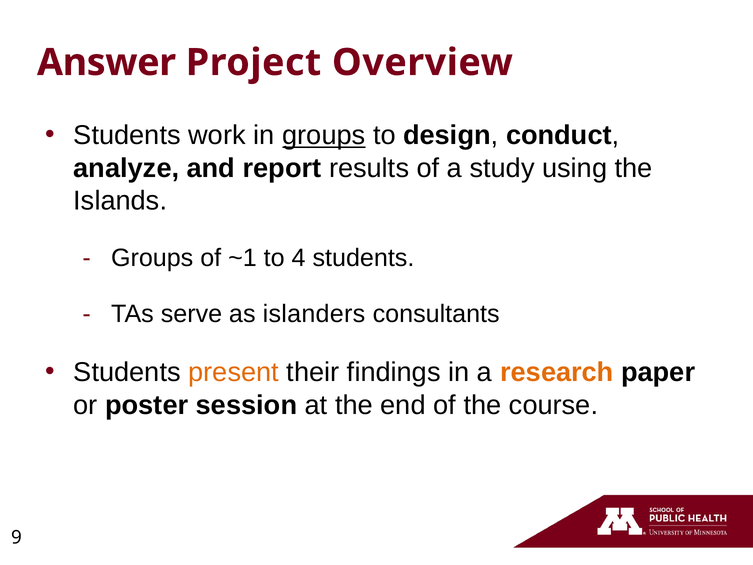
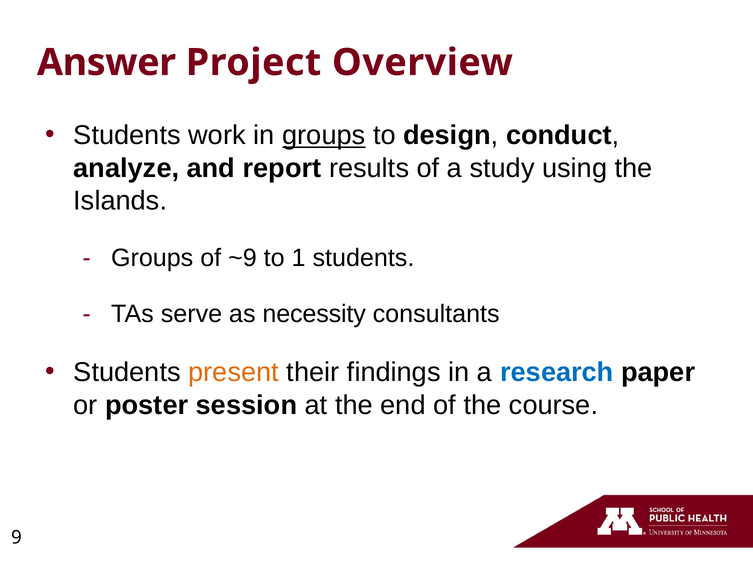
~1: ~1 -> ~9
4: 4 -> 1
islanders: islanders -> necessity
research colour: orange -> blue
